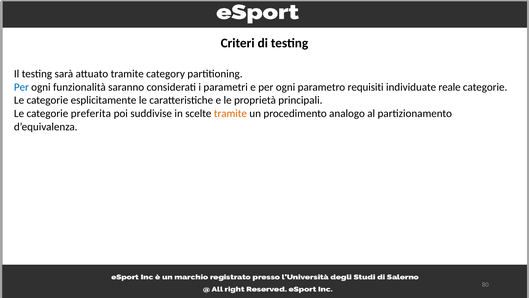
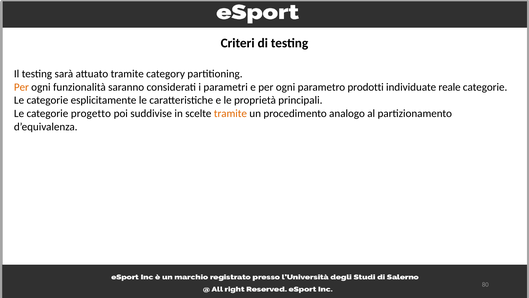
Per at (21, 87) colour: blue -> orange
requisiti: requisiti -> prodotti
preferita: preferita -> progetto
